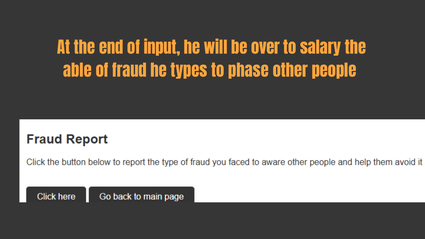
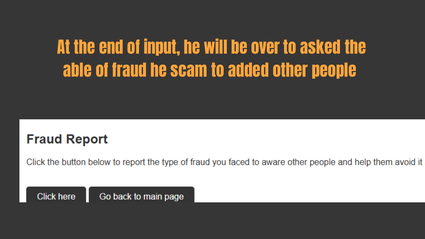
salary: salary -> asked
types: types -> scam
phase: phase -> added
